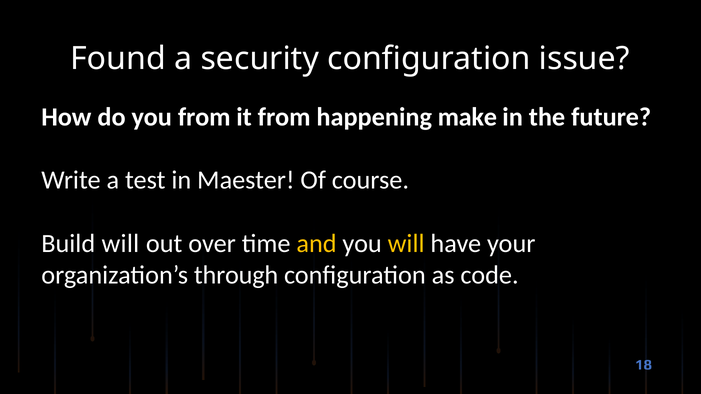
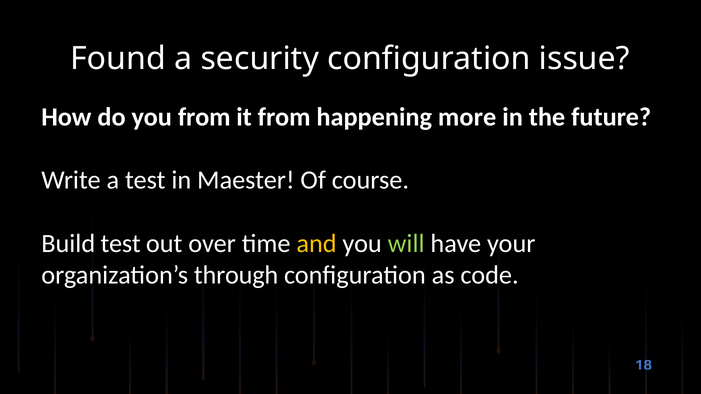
make: make -> more
Build will: will -> test
will at (406, 244) colour: yellow -> light green
